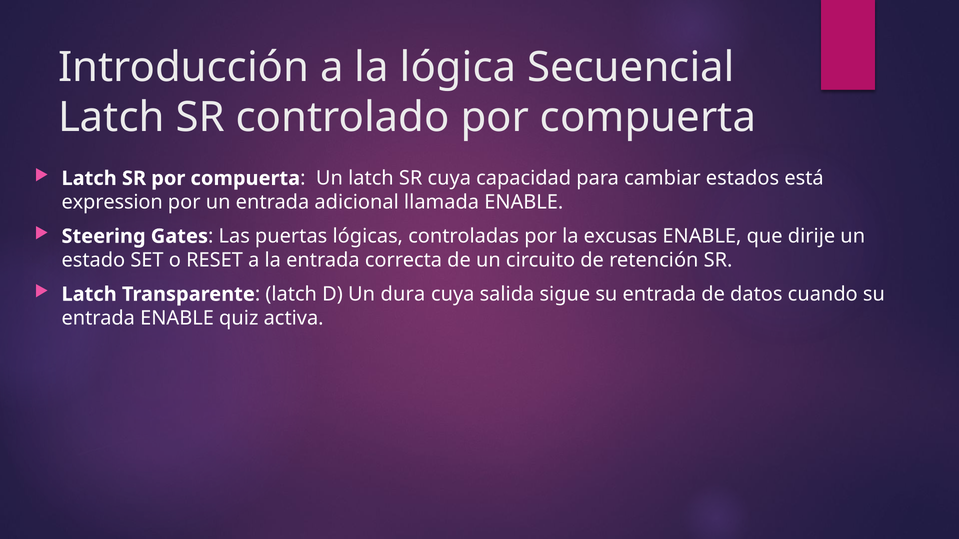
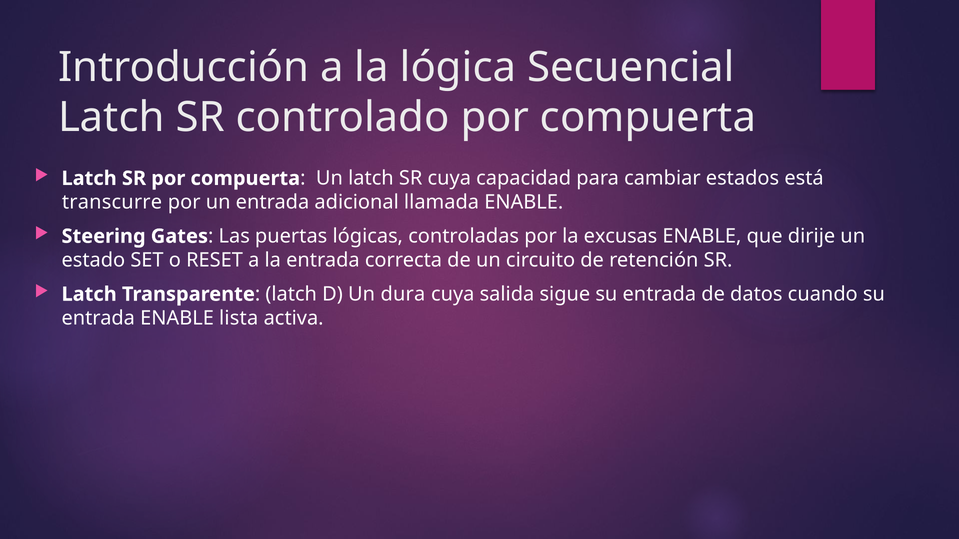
expression: expression -> transcurre
quiz: quiz -> lista
